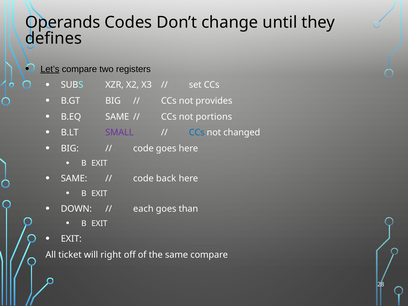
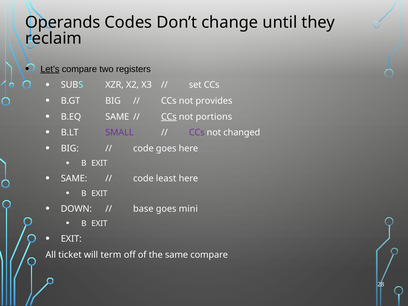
defines: defines -> reclaim
CCs at (169, 117) underline: none -> present
CCs at (197, 133) colour: blue -> purple
back: back -> least
each: each -> base
than: than -> mini
right: right -> term
